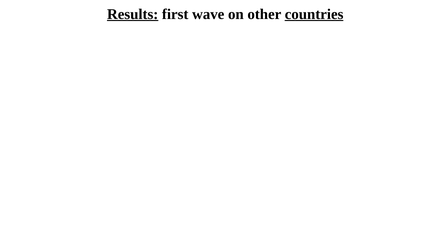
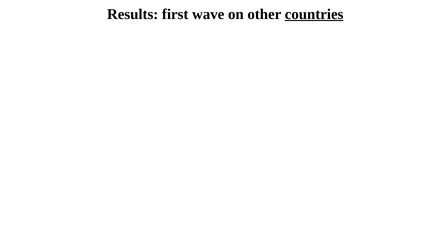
Results underline: present -> none
